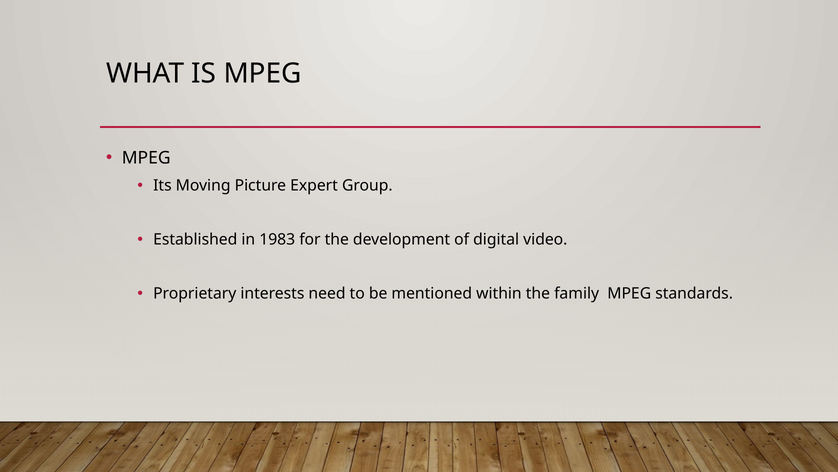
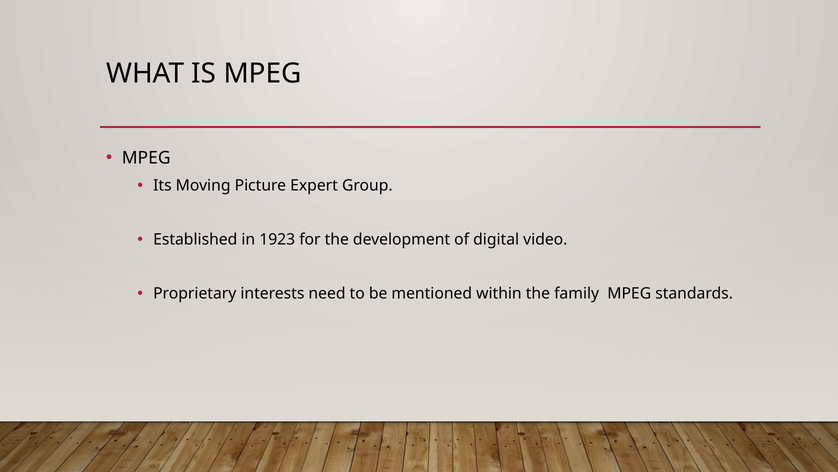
1983: 1983 -> 1923
